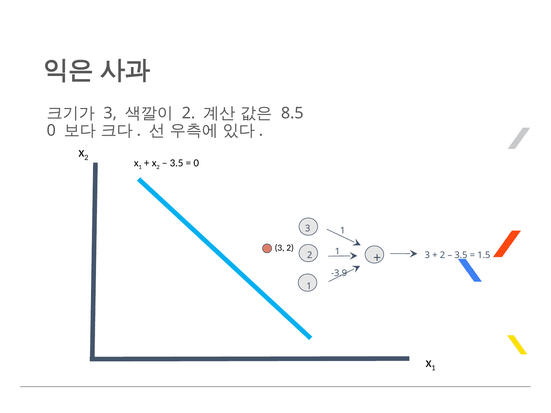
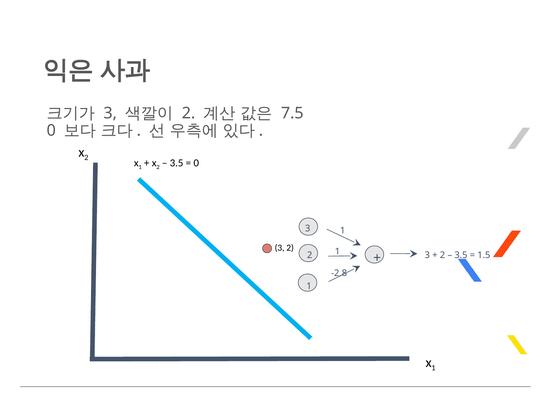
8.5: 8.5 -> 7.5
-3.9: -3.9 -> -2.8
